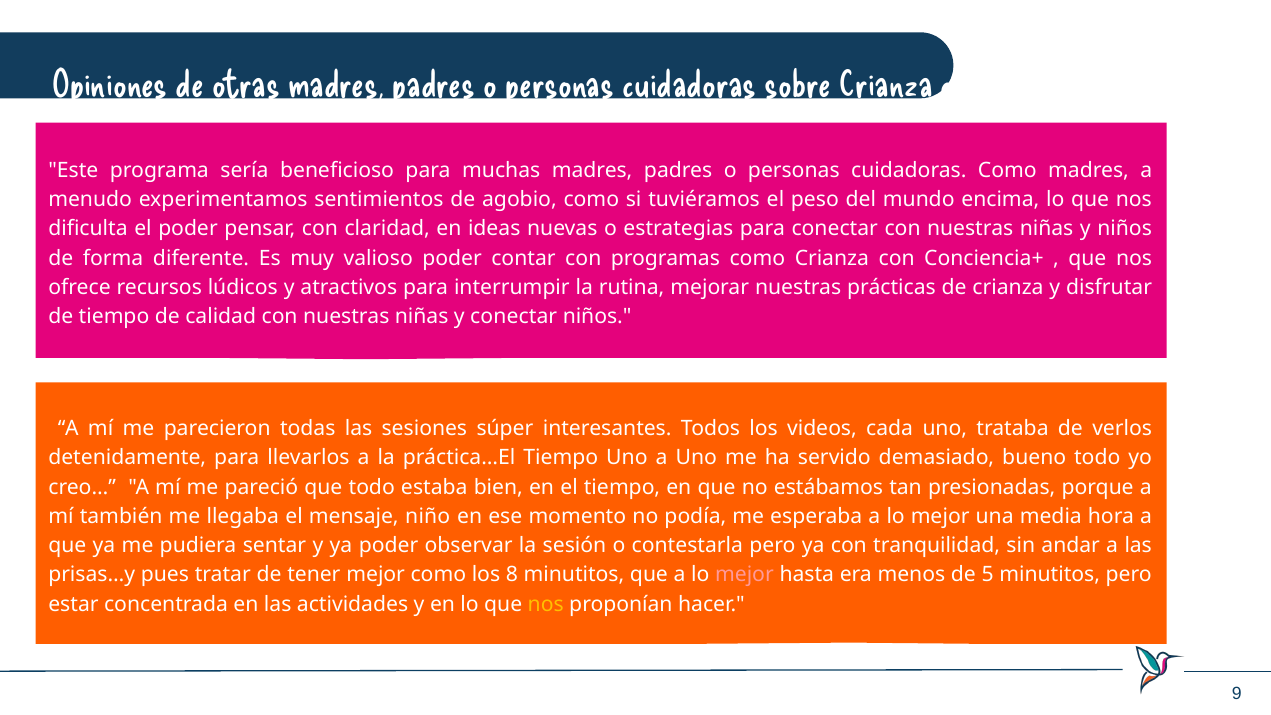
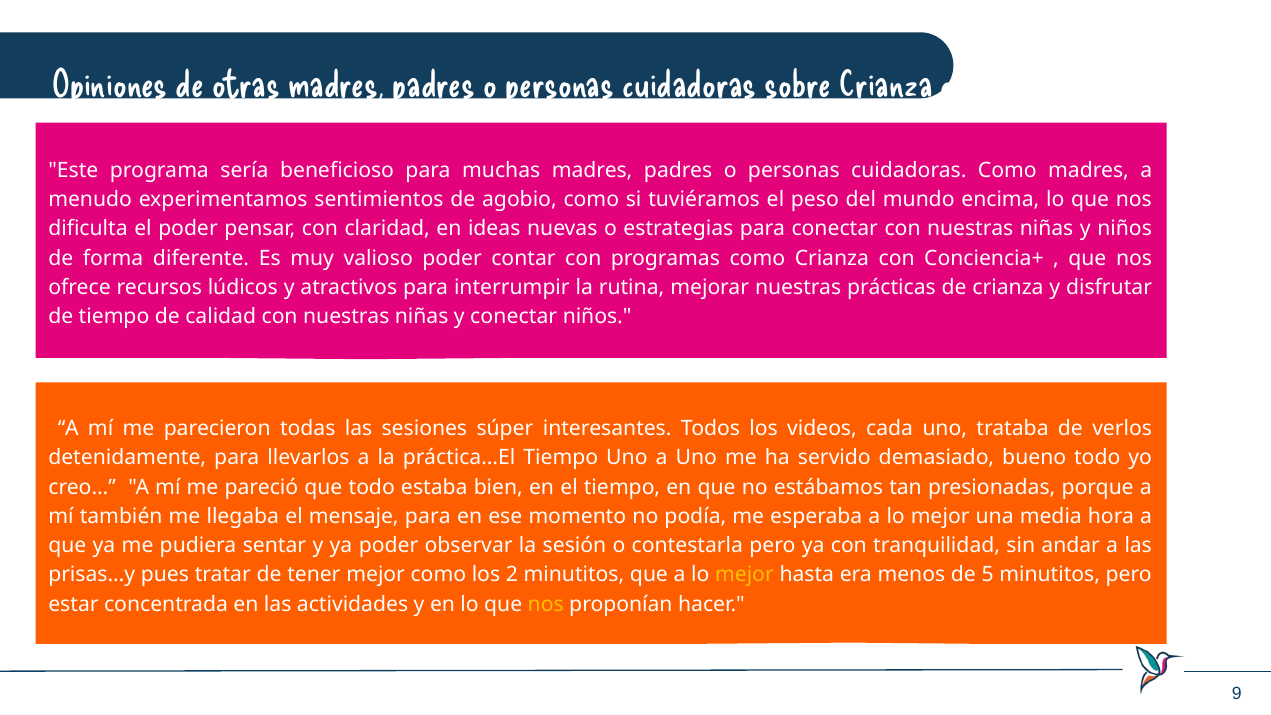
mensaje niño: niño -> para
8: 8 -> 2
mejor at (744, 575) colour: pink -> yellow
